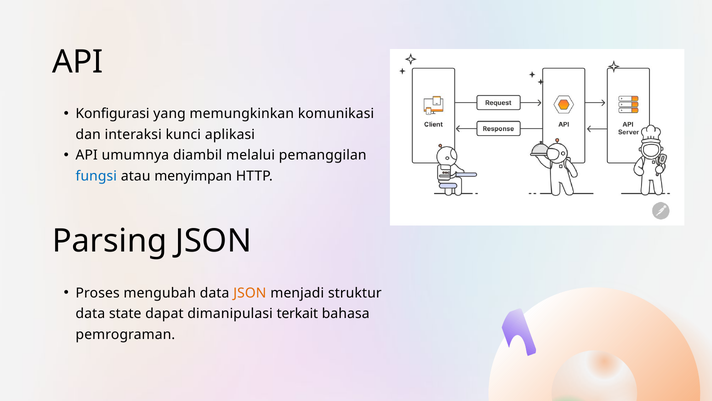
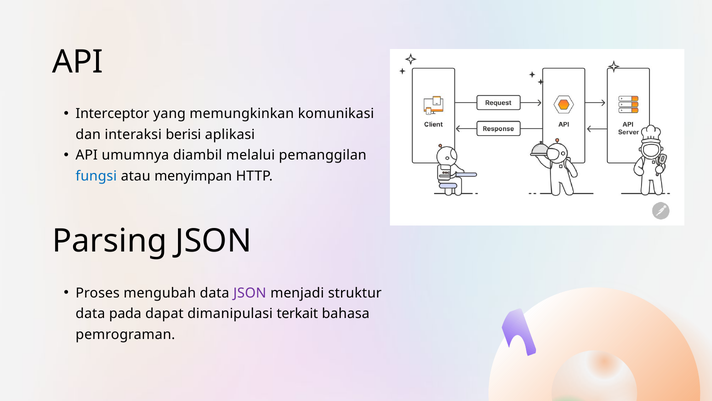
Konfigurasi: Konfigurasi -> Interceptor
kunci: kunci -> berisi
JSON at (250, 293) colour: orange -> purple
state: state -> pada
